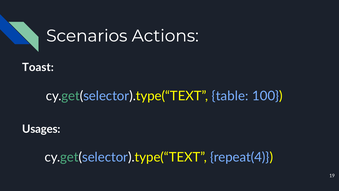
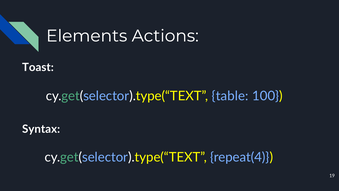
Scenarios: Scenarios -> Elements
Usages: Usages -> Syntax
